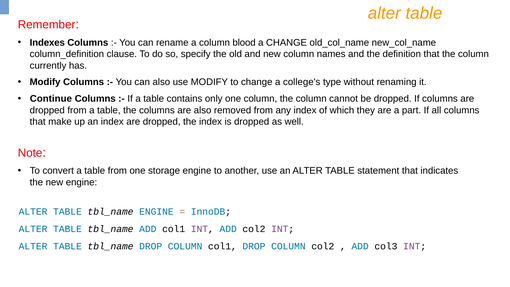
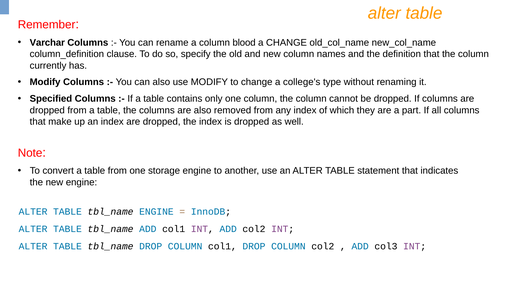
Indexes: Indexes -> Varchar
Continue: Continue -> Specified
